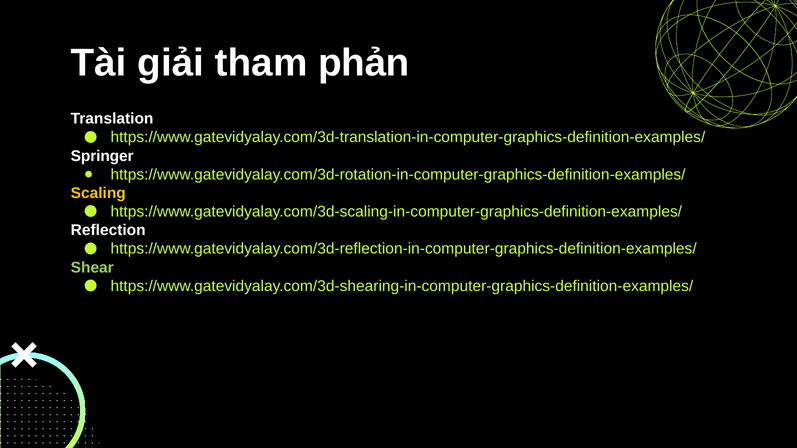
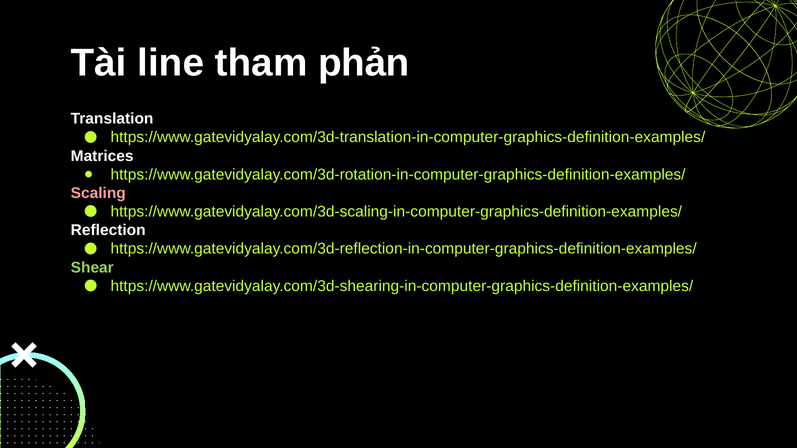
giải: giải -> line
Springer: Springer -> Matrices
Scaling colour: yellow -> pink
